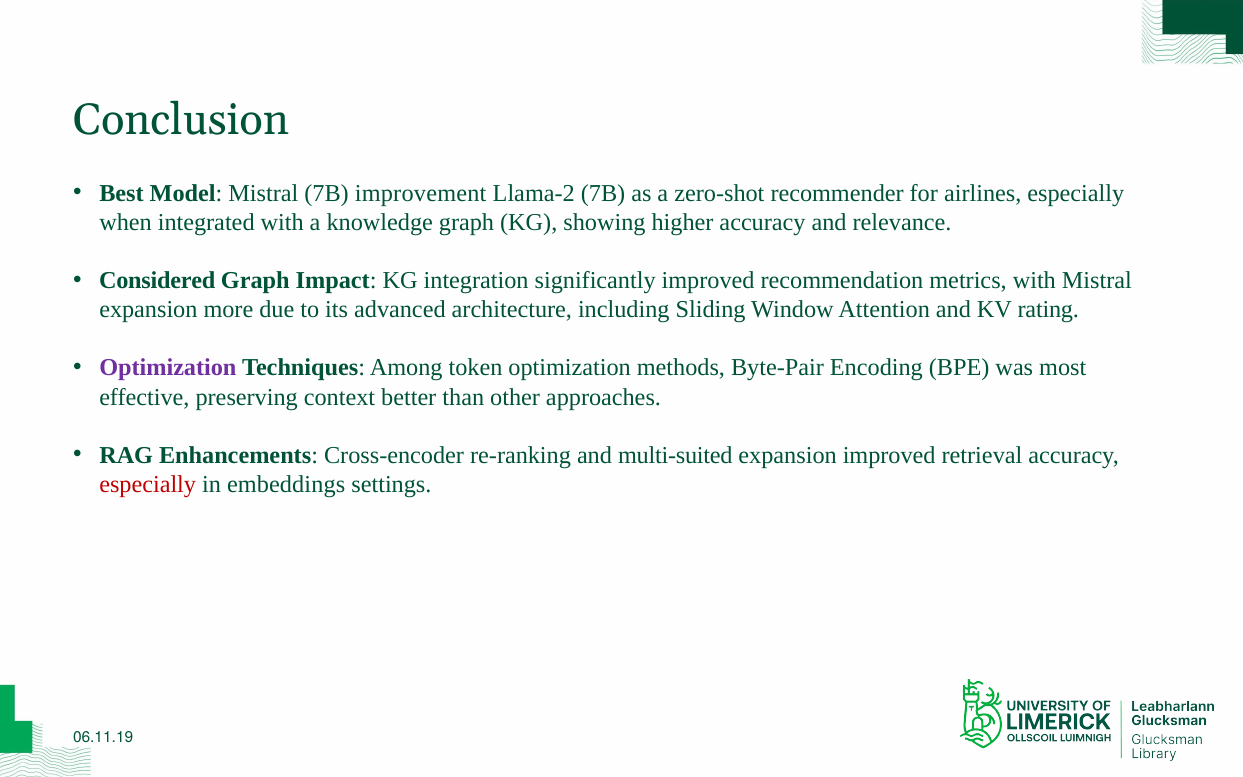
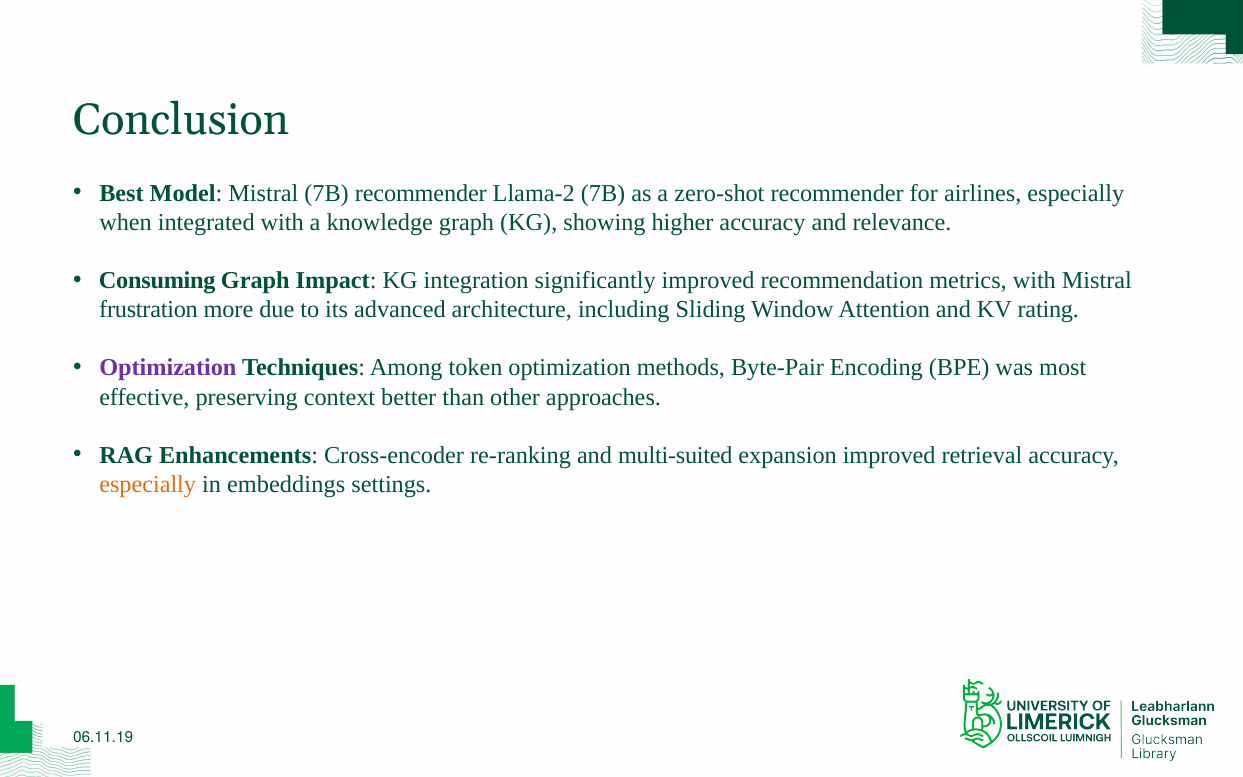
7B improvement: improvement -> recommender
Considered: Considered -> Consuming
expansion at (148, 310): expansion -> frustration
especially at (148, 484) colour: red -> orange
